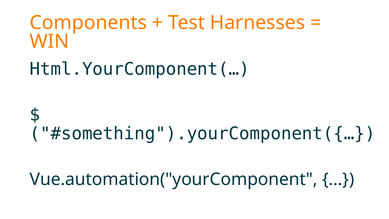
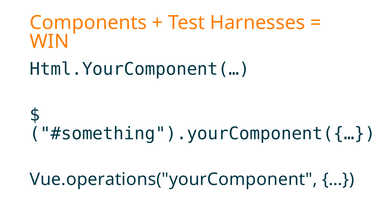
Vue.automation("yourComponent: Vue.automation("yourComponent -> Vue.operations("yourComponent
